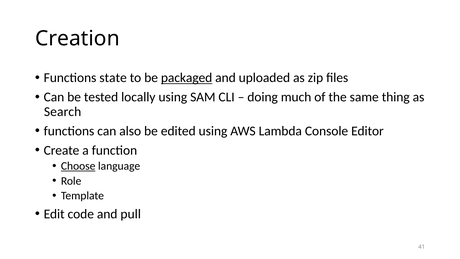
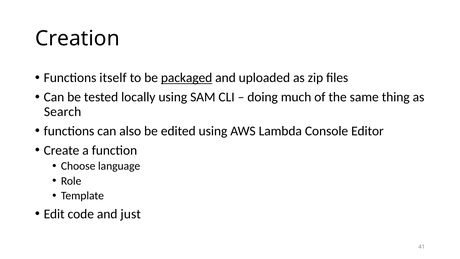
state: state -> itself
Choose underline: present -> none
pull: pull -> just
